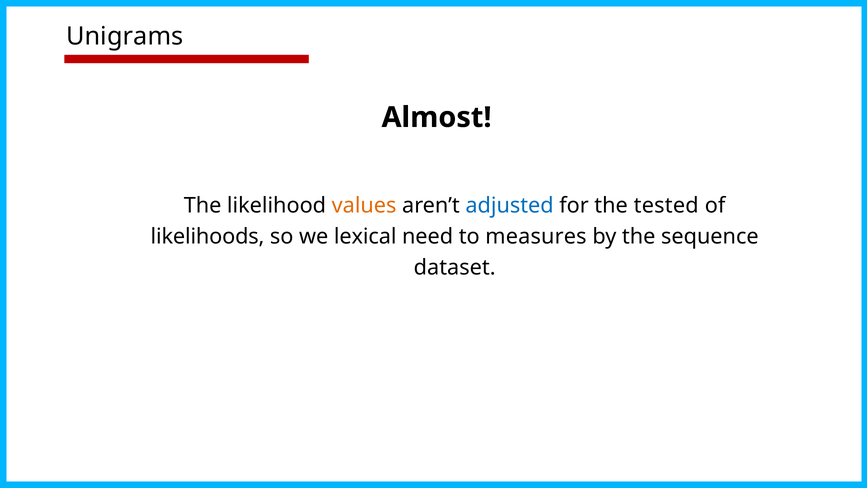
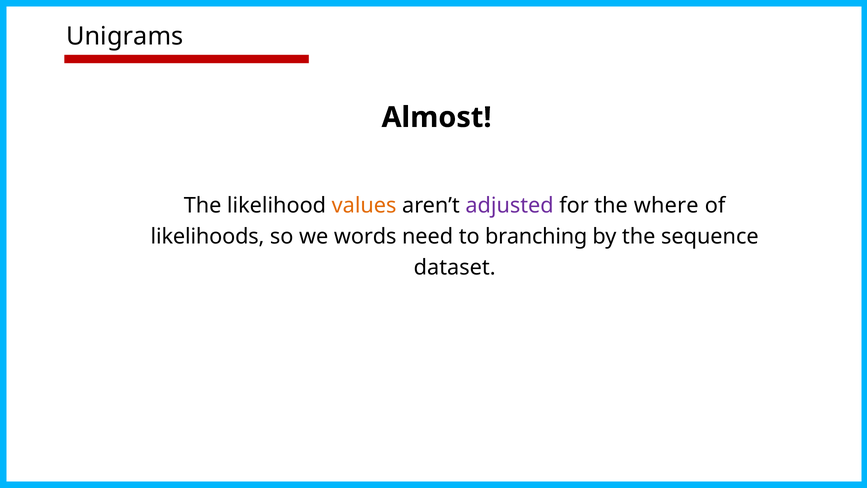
adjusted colour: blue -> purple
tested: tested -> where
lexical: lexical -> words
measures: measures -> branching
